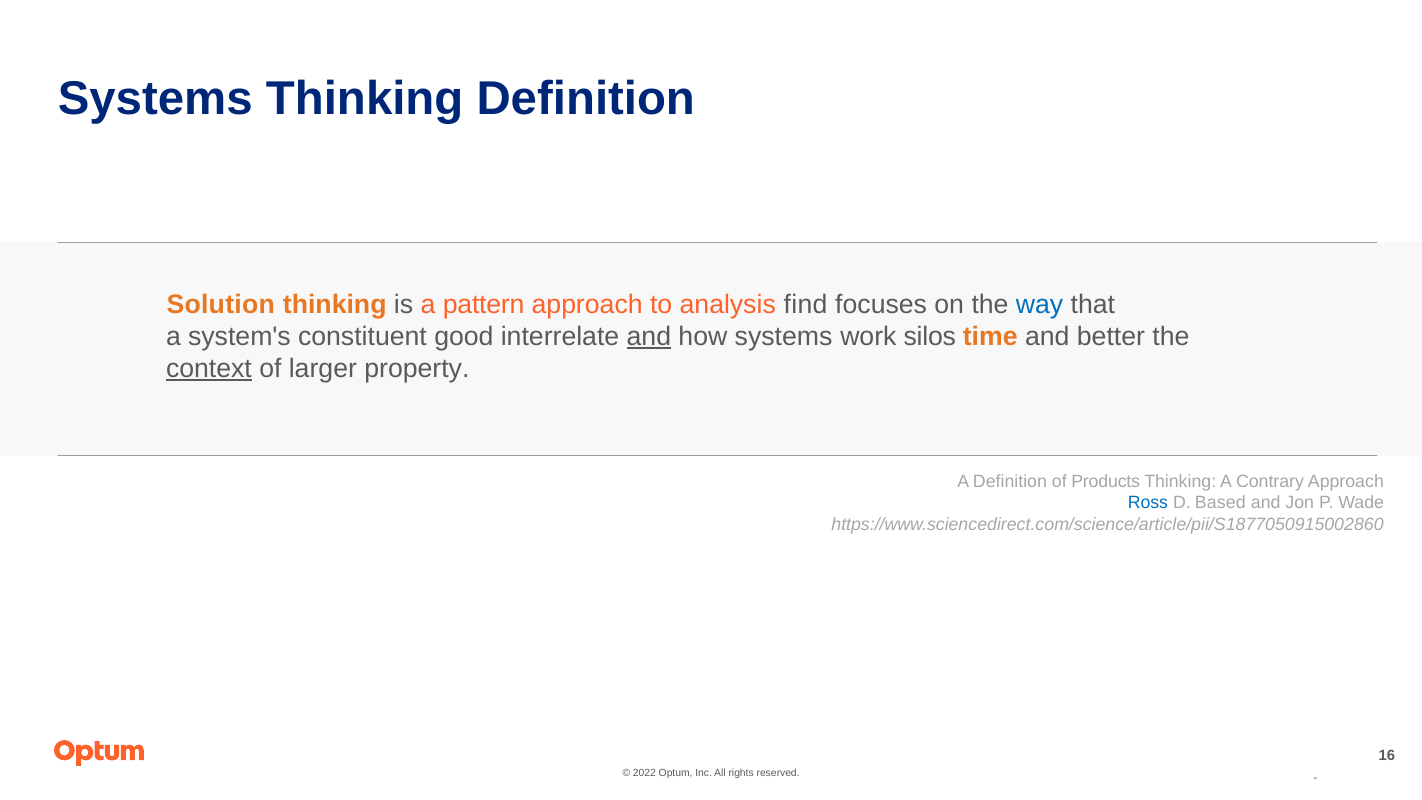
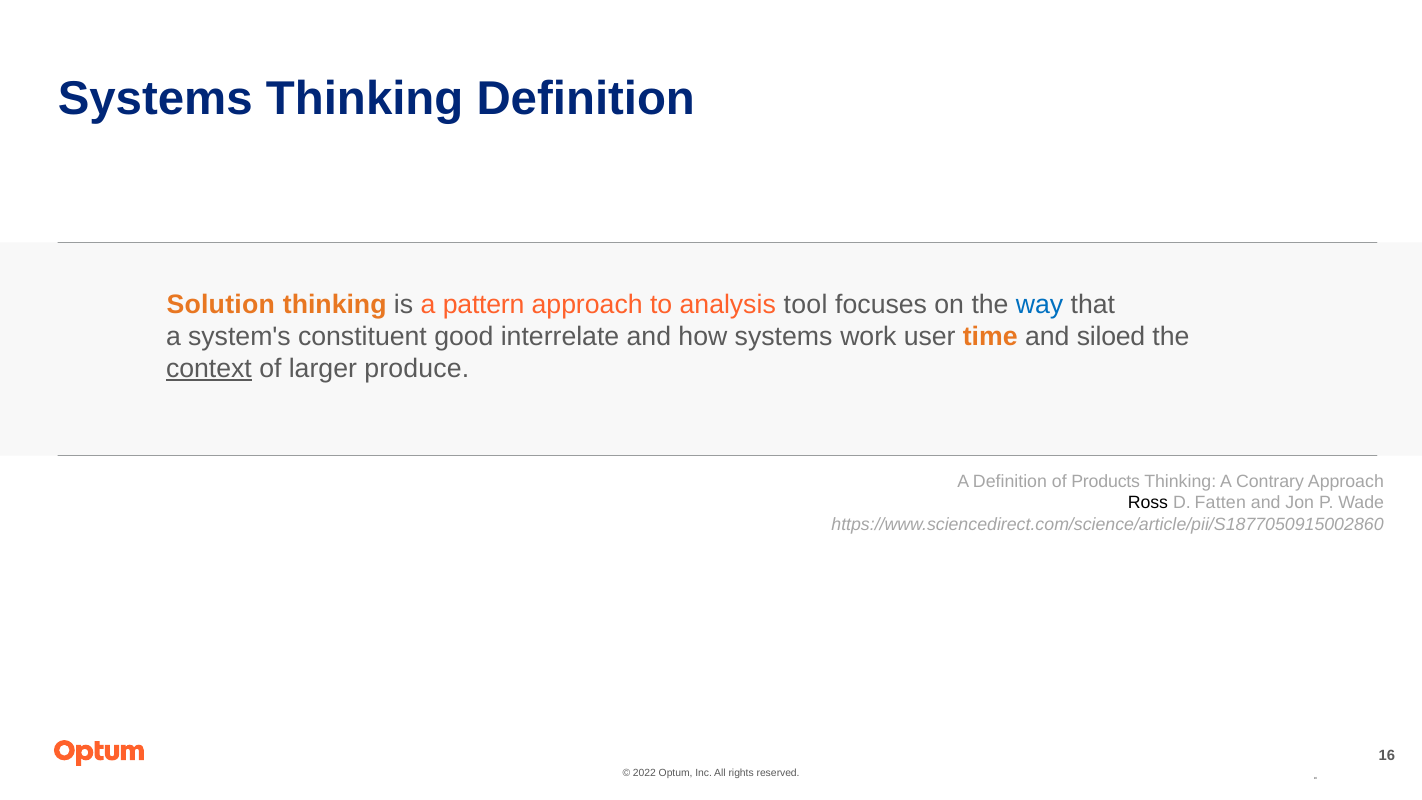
find: find -> tool
and at (649, 337) underline: present -> none
silos: silos -> user
better: better -> siloed
property: property -> produce
Ross colour: blue -> black
Based: Based -> Fatten
